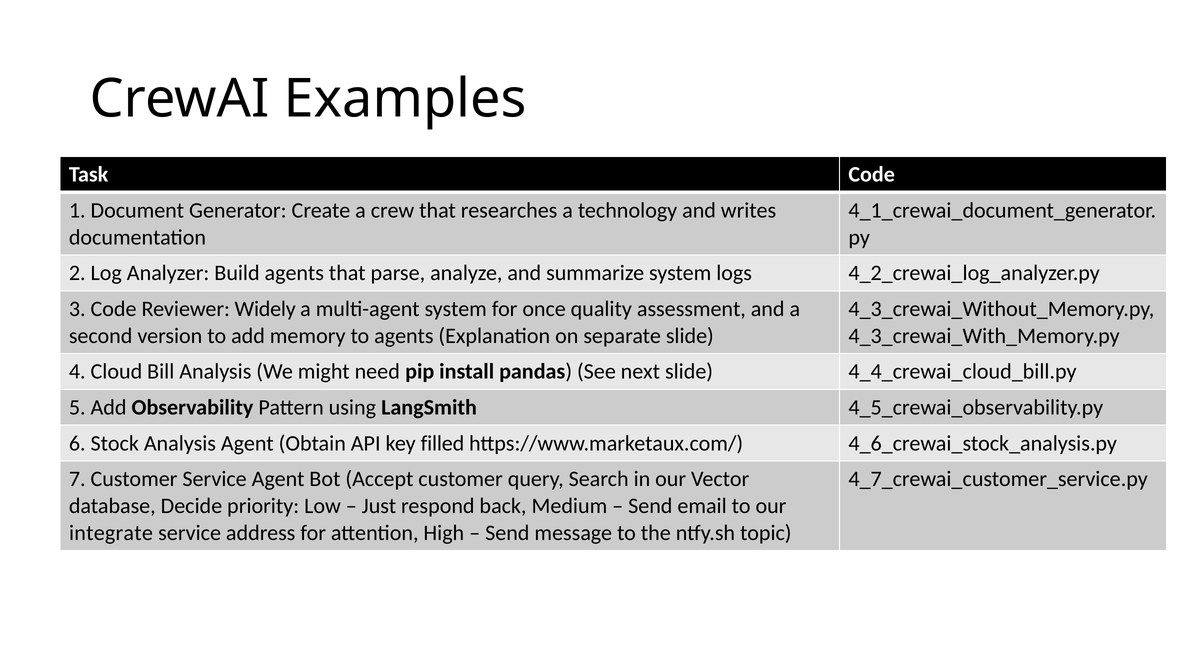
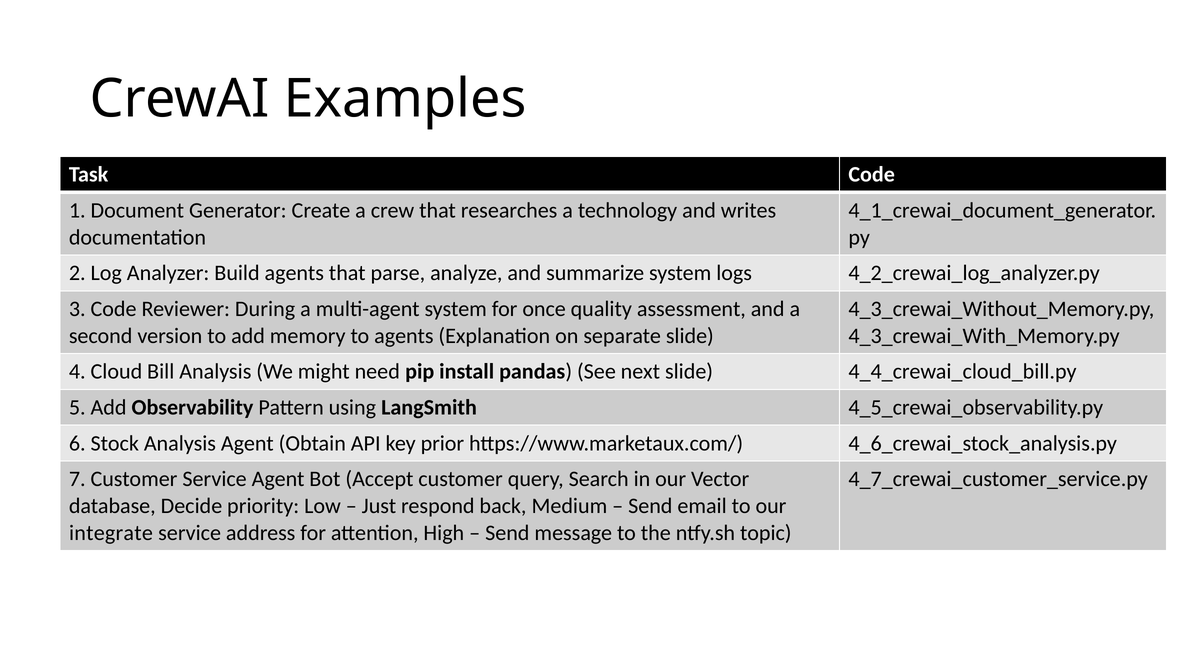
Widely: Widely -> During
filled: filled -> prior
